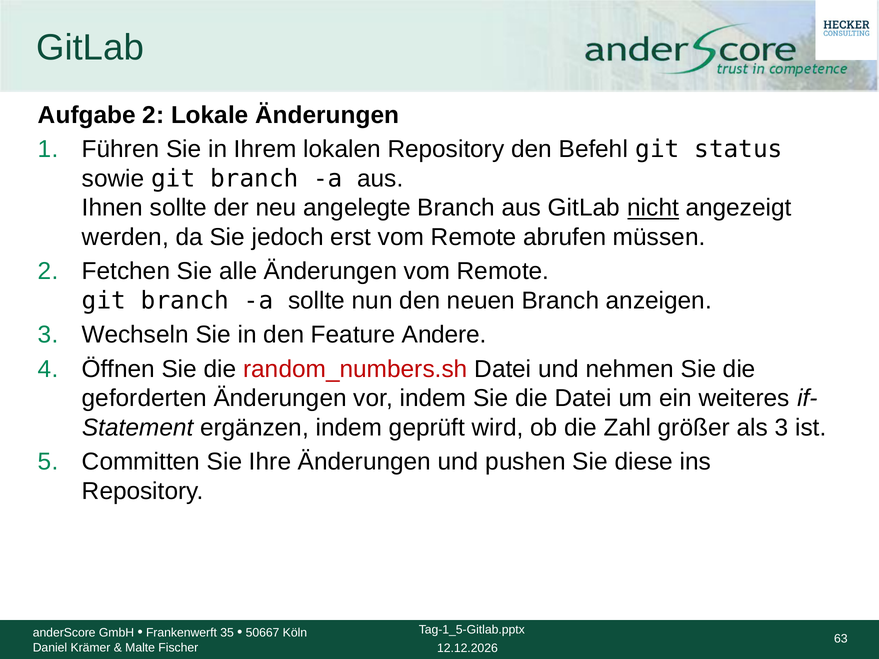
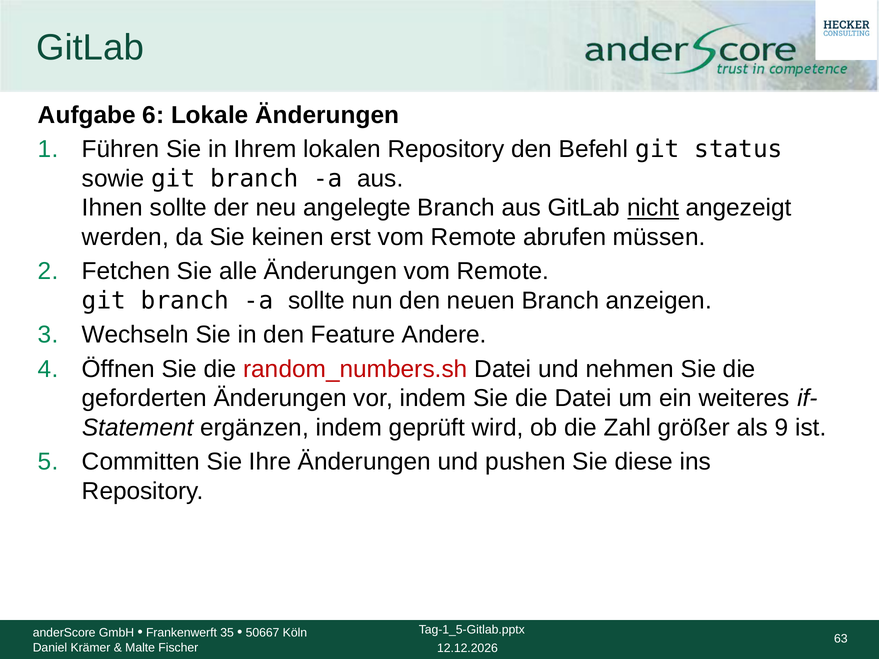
Aufgabe 2: 2 -> 6
jedoch: jedoch -> keinen
als 3: 3 -> 9
